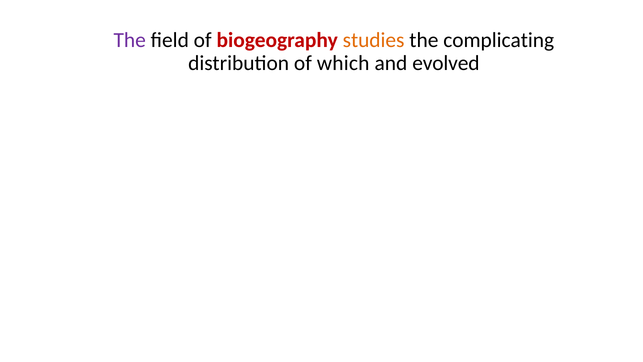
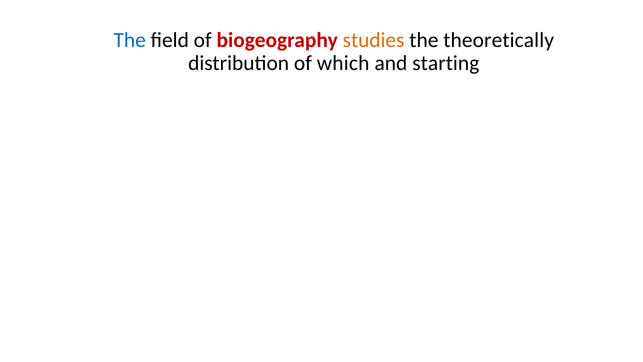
The at (130, 40) colour: purple -> blue
complicating: complicating -> theoretically
evolved: evolved -> starting
